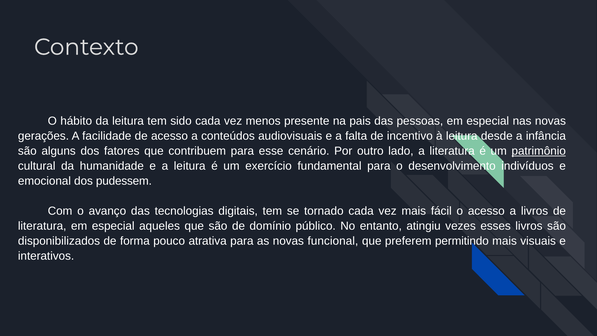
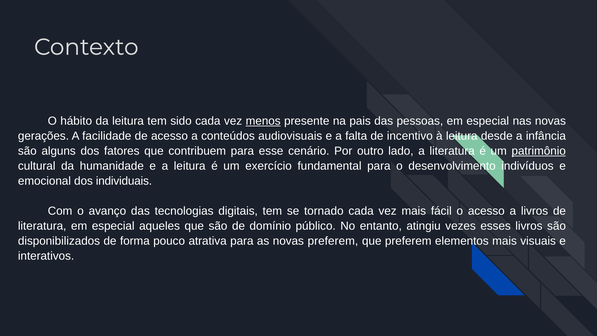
menos underline: none -> present
pudessem: pudessem -> individuais
novas funcional: funcional -> preferem
permitindo: permitindo -> elementos
